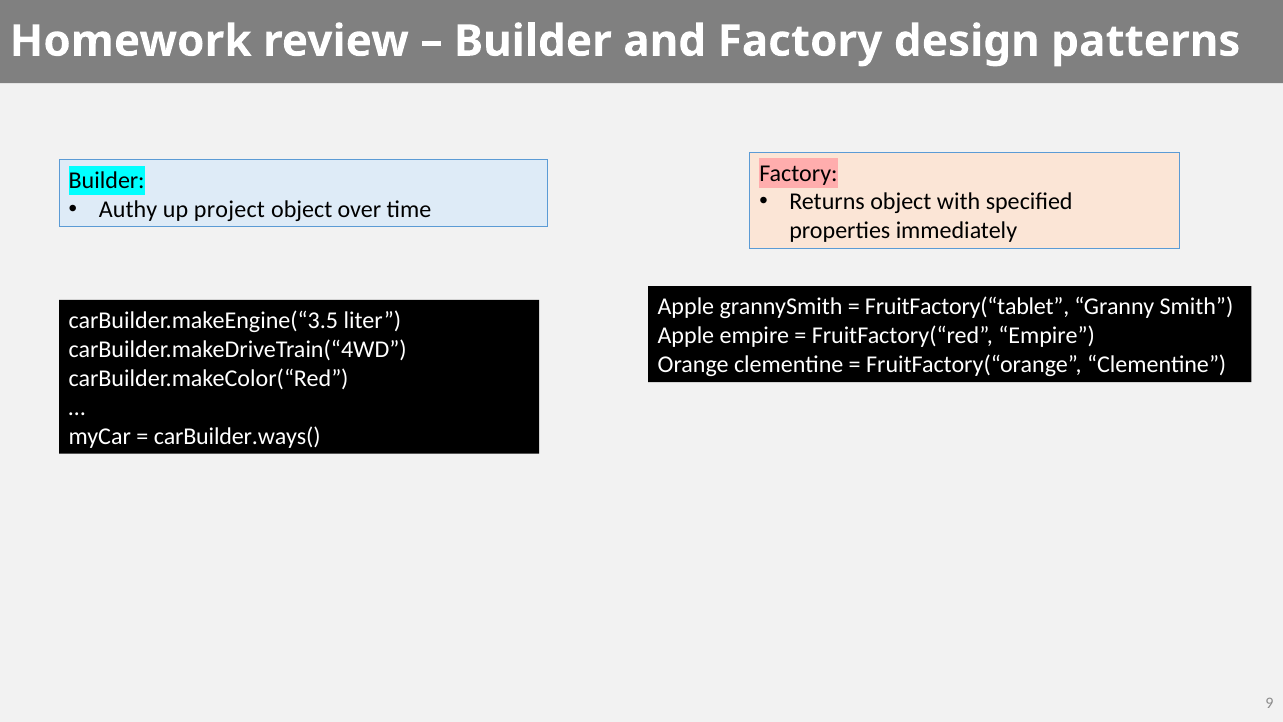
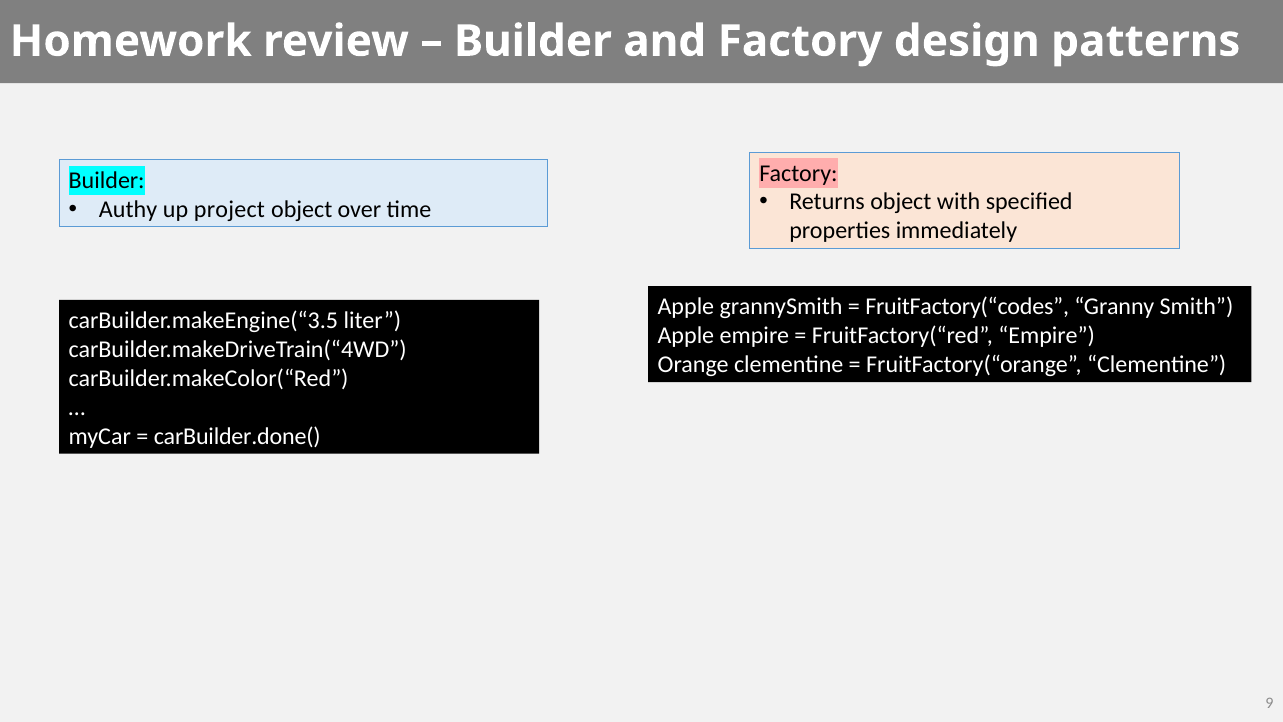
FruitFactory(“tablet: FruitFactory(“tablet -> FruitFactory(“codes
carBuilder.ways(: carBuilder.ways( -> carBuilder.done(
